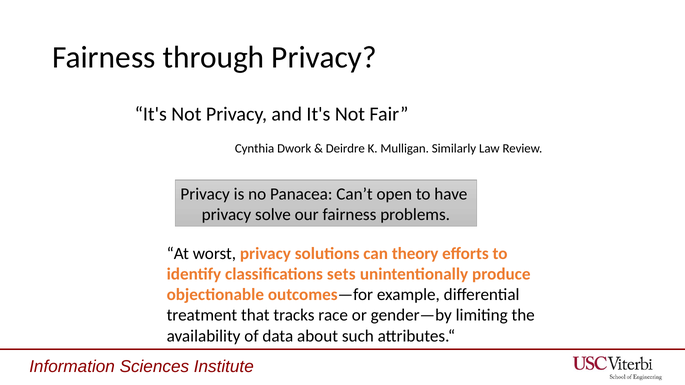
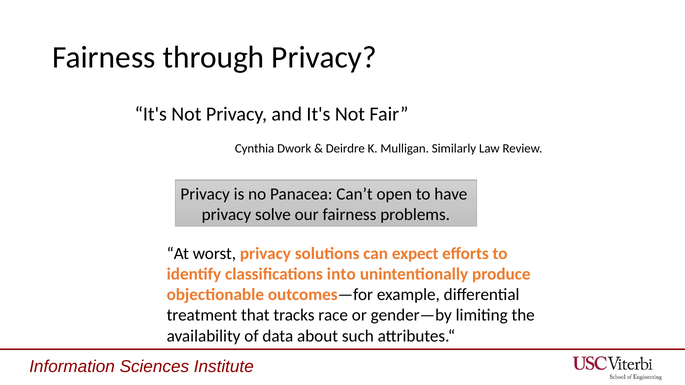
theory: theory -> expect
sets: sets -> into
